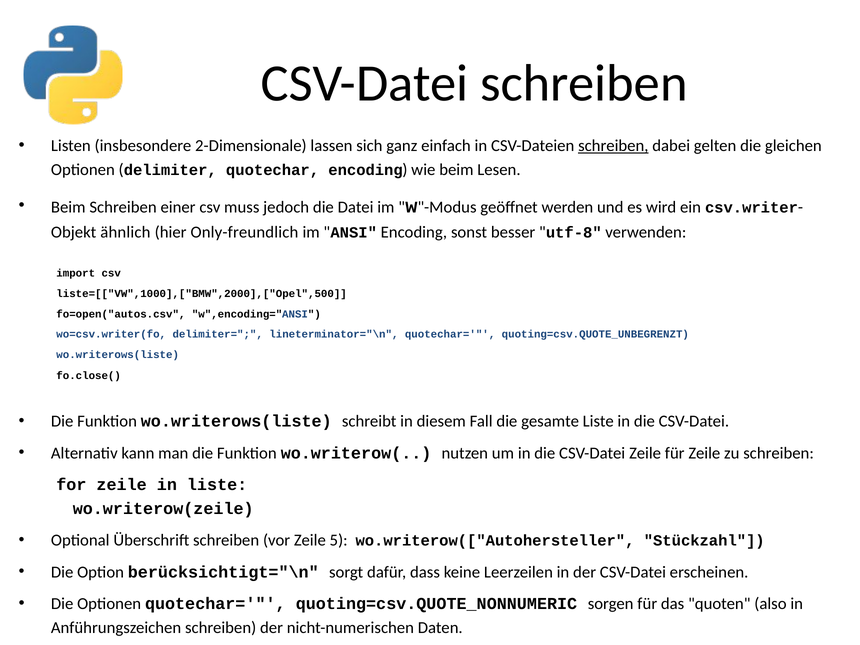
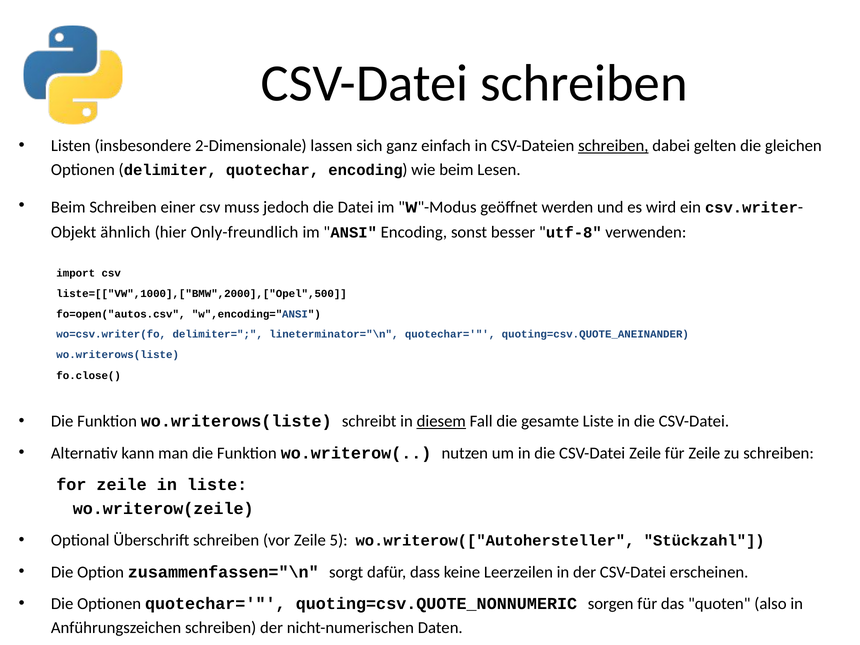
quoting=csv.QUOTE_UNBEGRENZT: quoting=csv.QUOTE_UNBEGRENZT -> quoting=csv.QUOTE_ANEINANDER
diesem underline: none -> present
berücksichtigt="\n: berücksichtigt="\n -> zusammenfassen="\n
